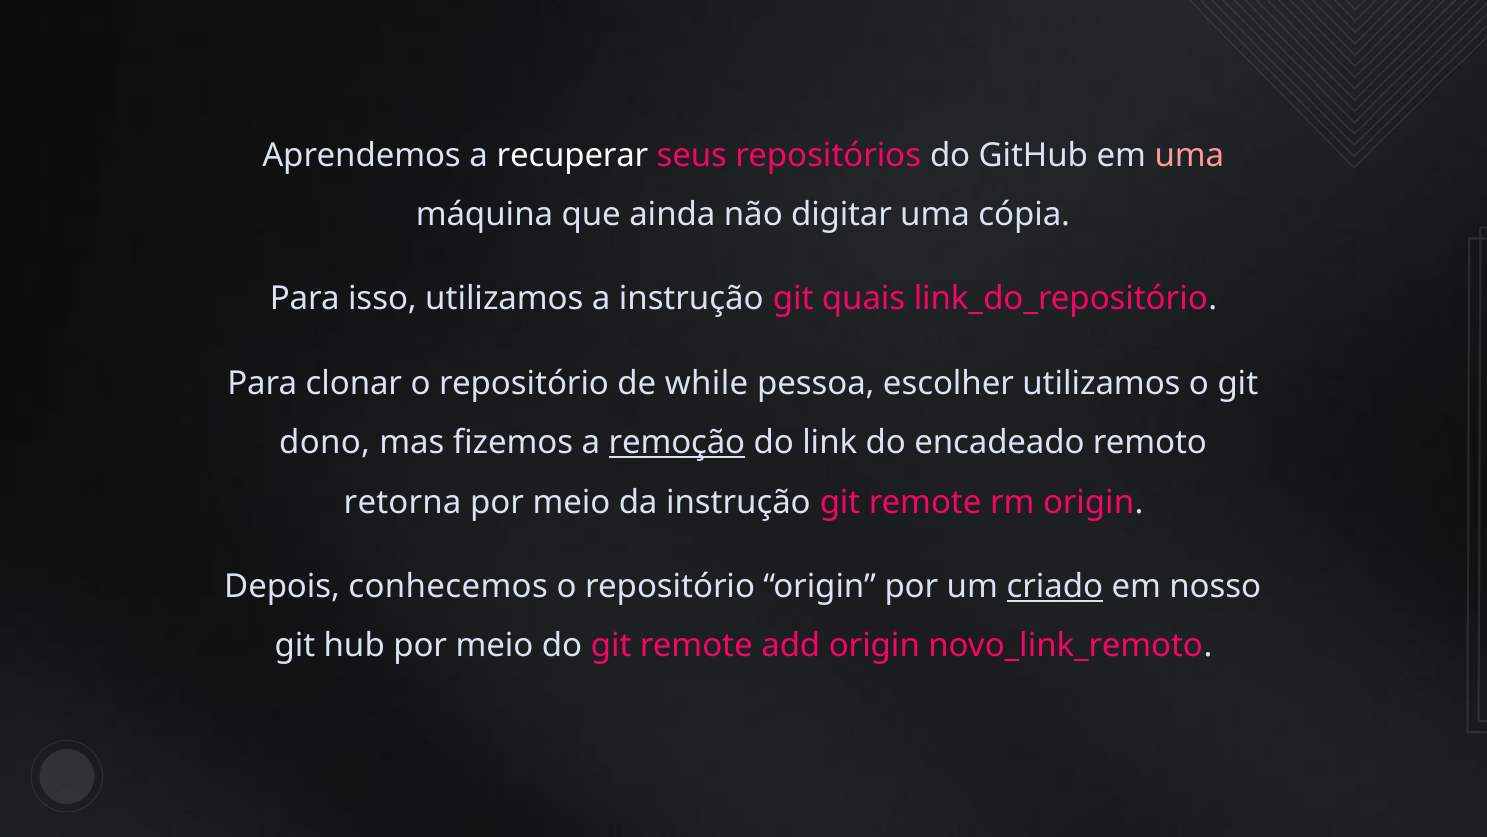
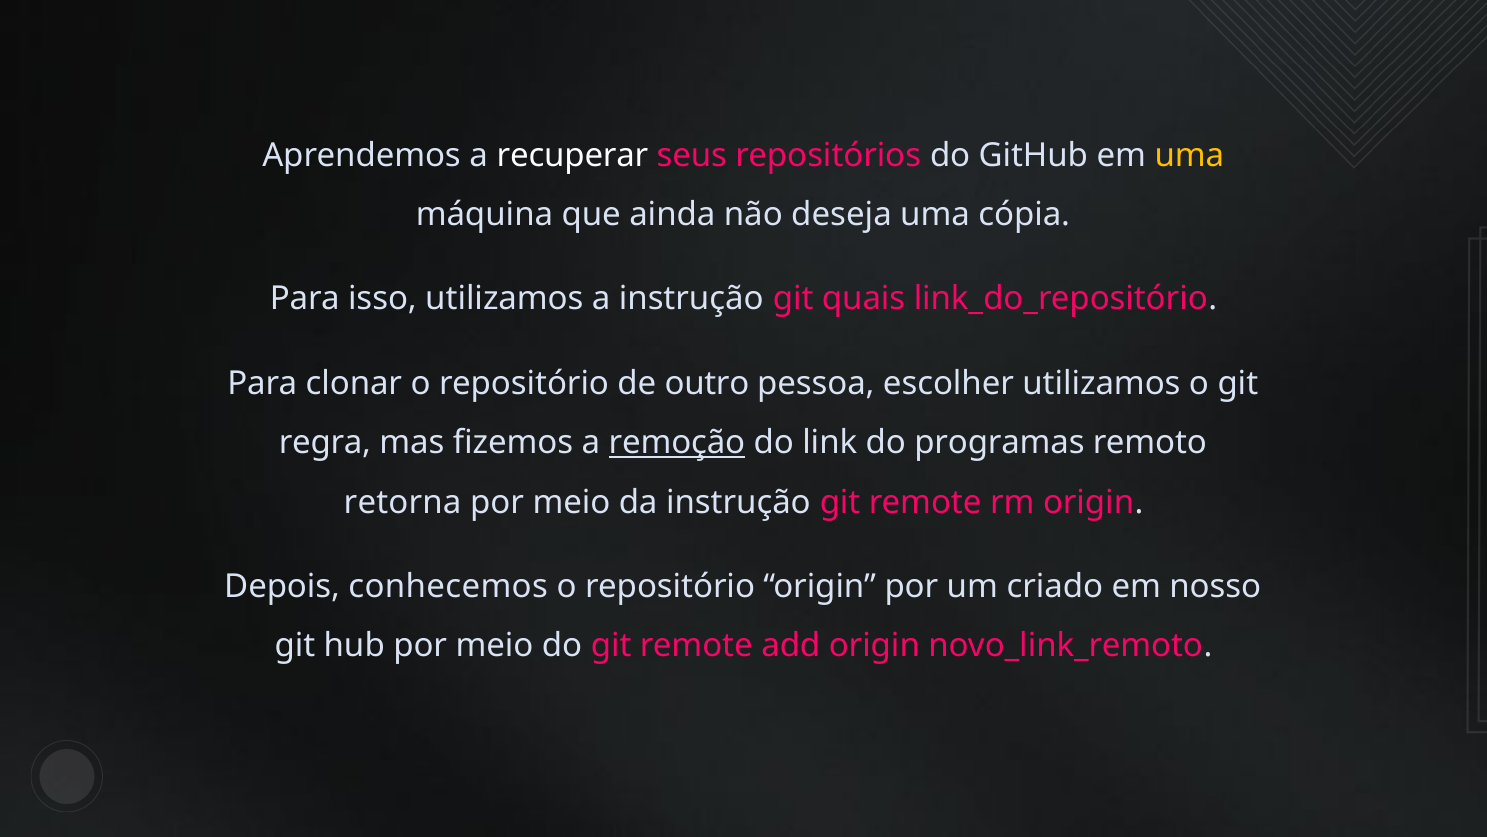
uma at (1189, 155) colour: pink -> yellow
digitar: digitar -> deseja
while: while -> outro
dono: dono -> regra
encadeado: encadeado -> programas
criado underline: present -> none
